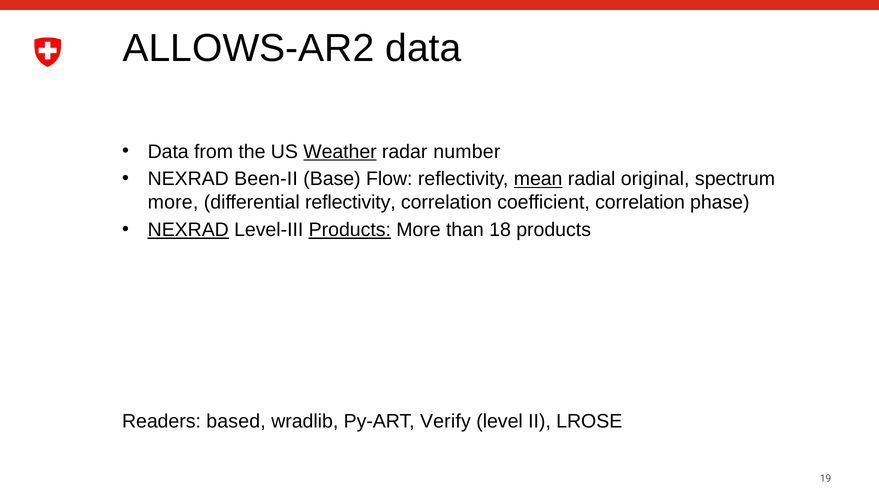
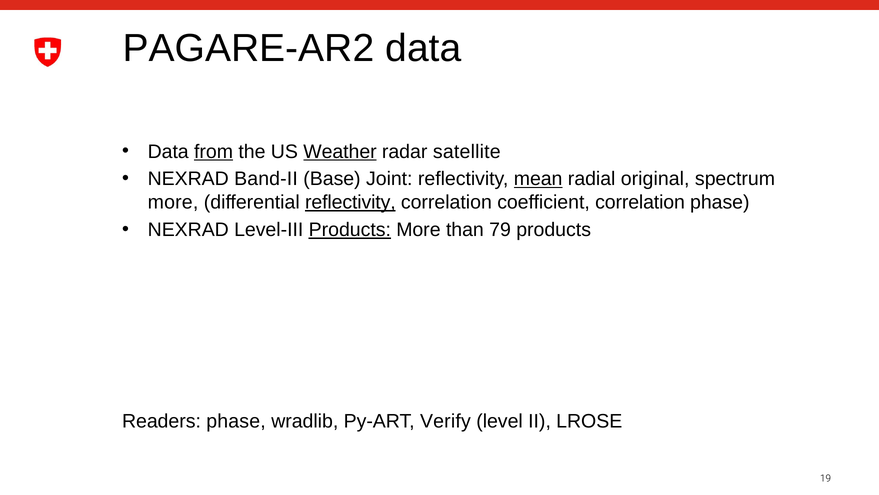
ALLOWS-AR2: ALLOWS-AR2 -> PAGARE-AR2
from underline: none -> present
number: number -> satellite
Been-II: Been-II -> Band-II
Flow: Flow -> Joint
reflectivity at (350, 202) underline: none -> present
NEXRAD at (188, 230) underline: present -> none
18: 18 -> 79
Readers based: based -> phase
